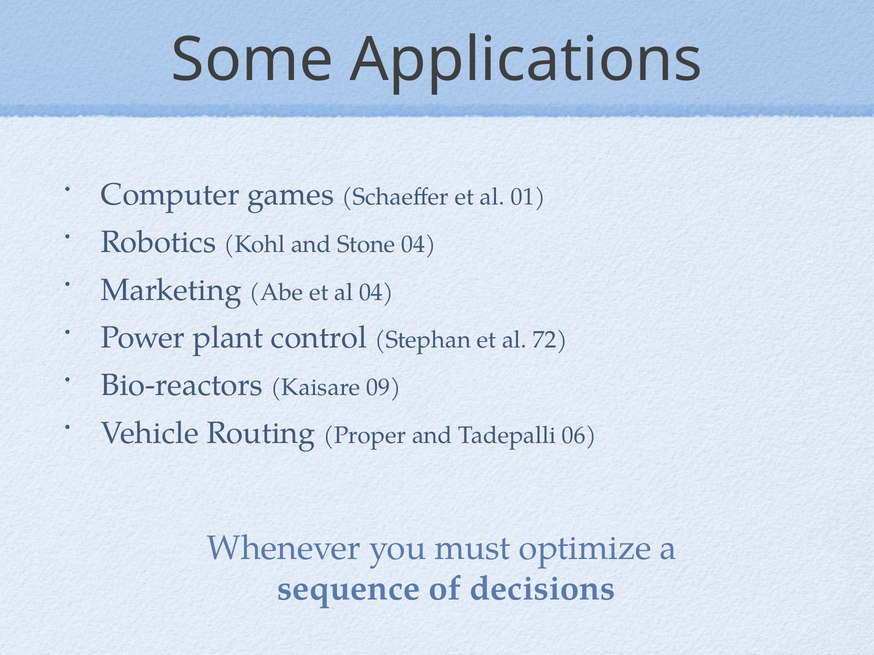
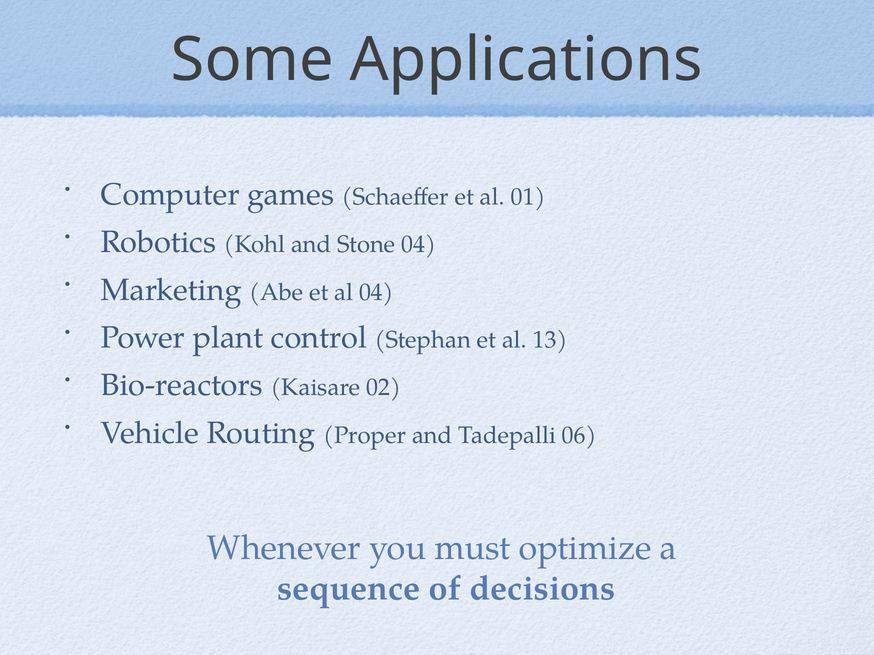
72: 72 -> 13
09: 09 -> 02
